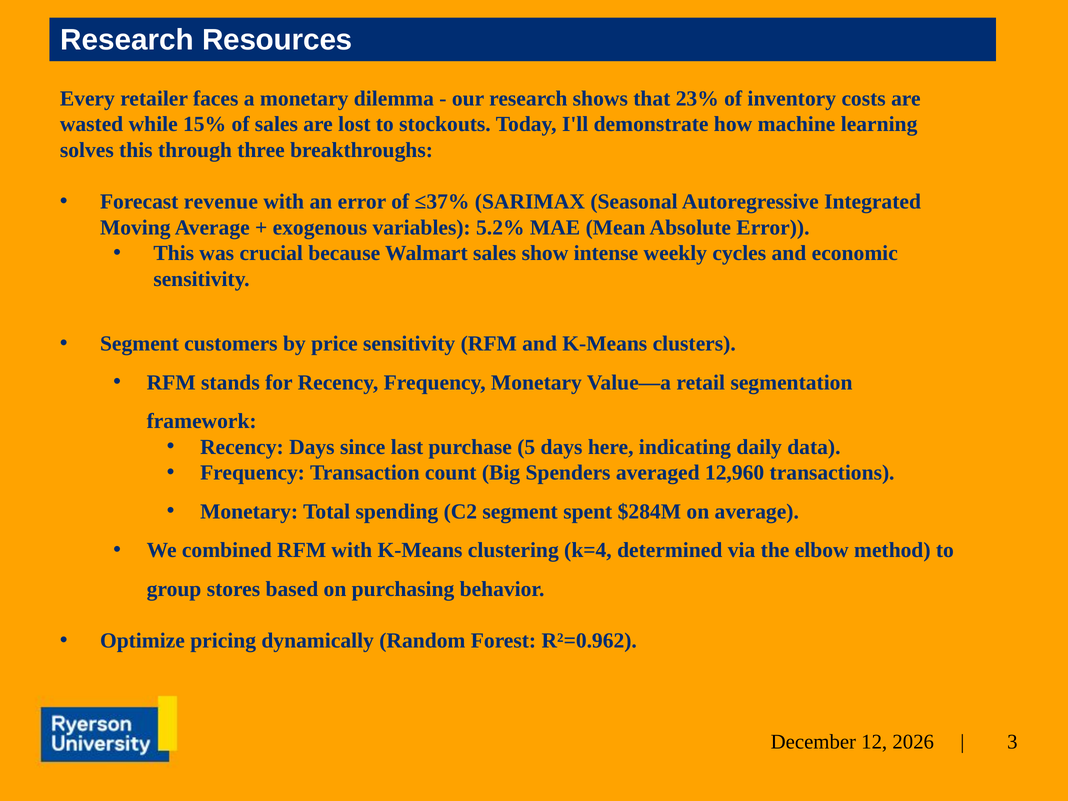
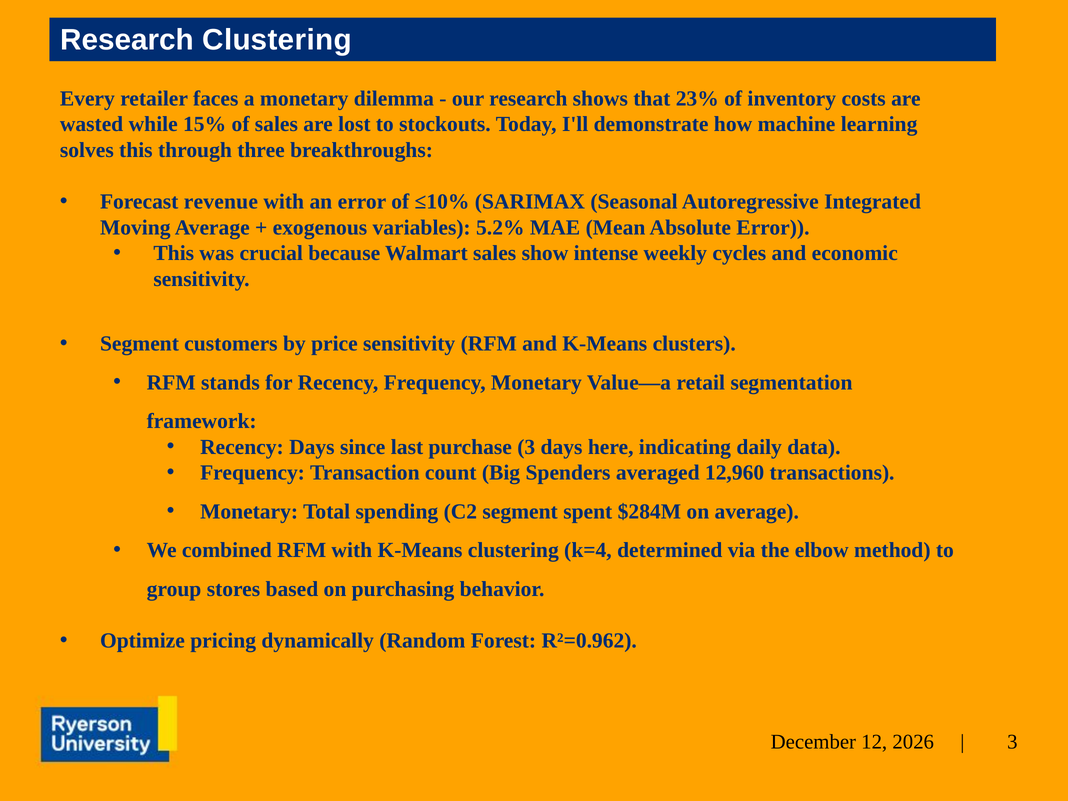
Research Resources: Resources -> Clustering
≤37%: ≤37% -> ≤10%
purchase 5: 5 -> 3
